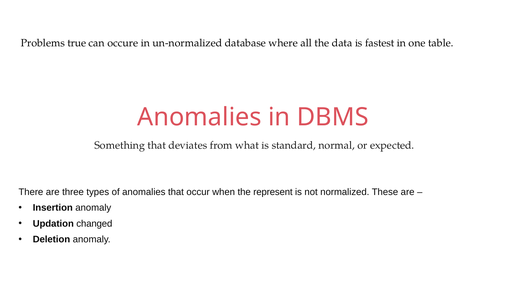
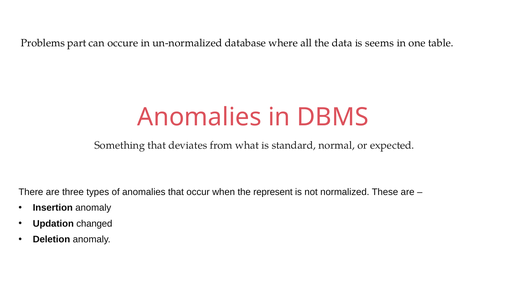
true: true -> part
fastest: fastest -> seems
